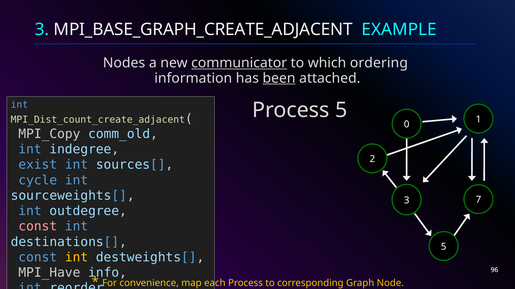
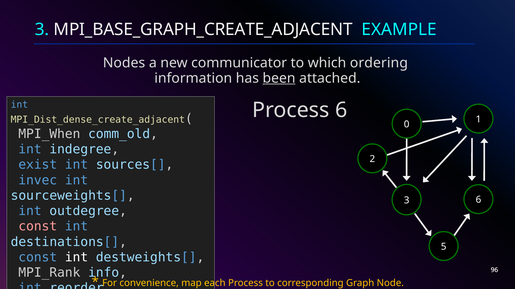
communicator underline: present -> none
Process 5: 5 -> 6
MPI_Dist_count_create_adjacent: MPI_Dist_count_create_adjacent -> MPI_Dist_dense_create_adjacent
MPI_Copy: MPI_Copy -> MPI_When
cycle: cycle -> invec
3 7: 7 -> 6
int at (76, 258) colour: yellow -> white
MPI_Have: MPI_Have -> MPI_Rank
